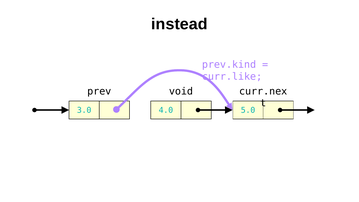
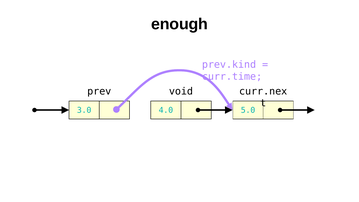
instead: instead -> enough
curr.like: curr.like -> curr.time
